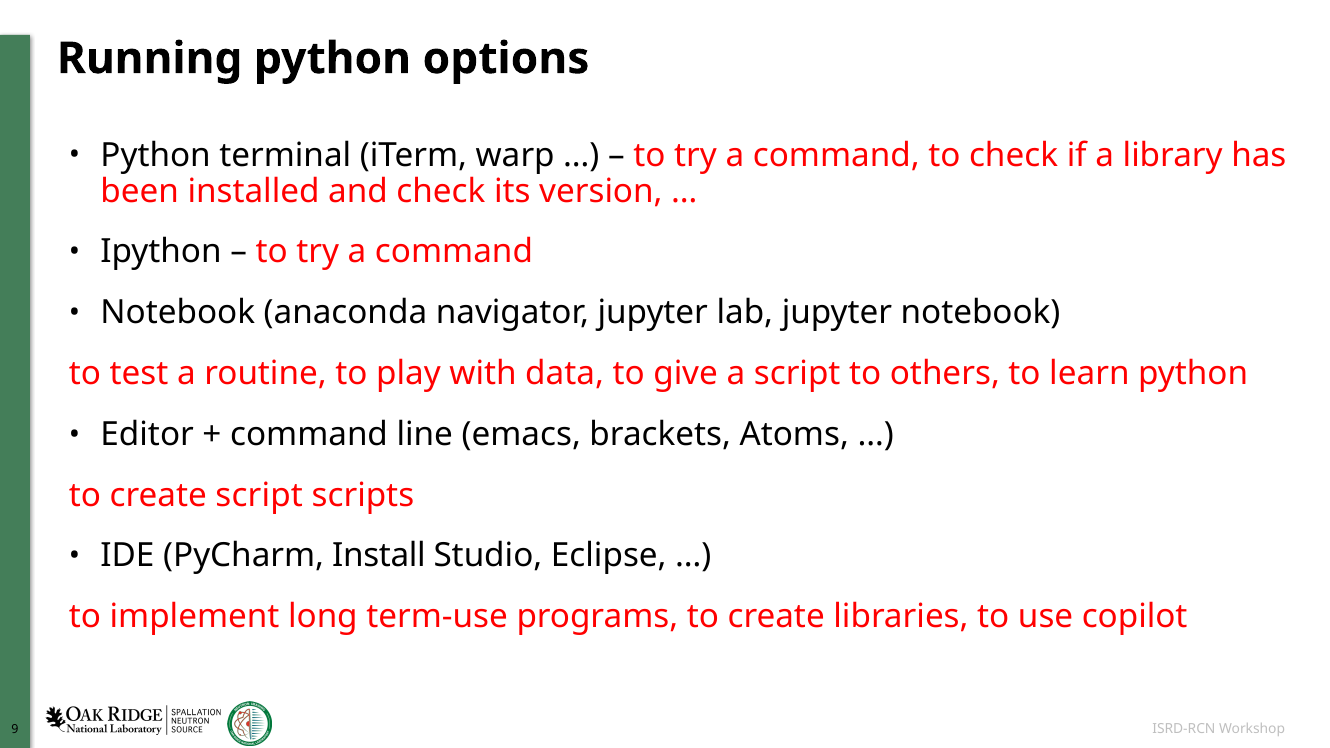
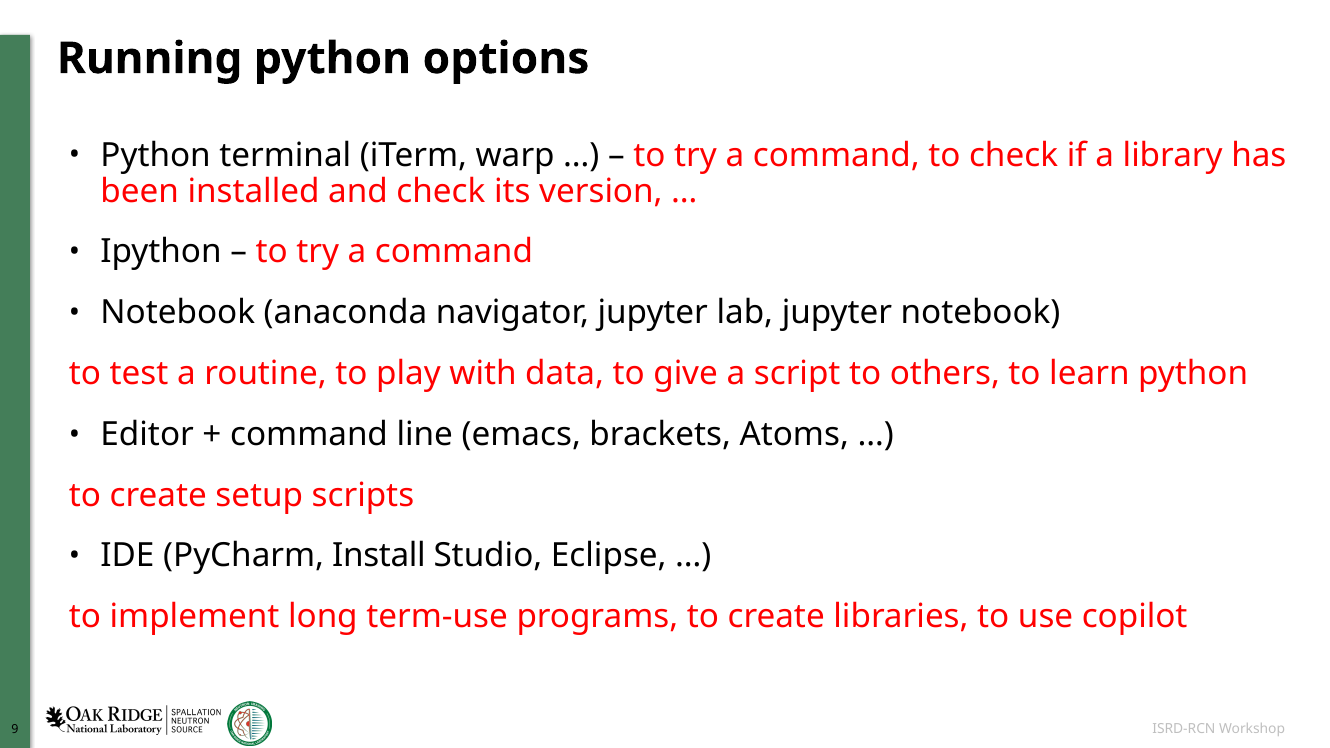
create script: script -> setup
